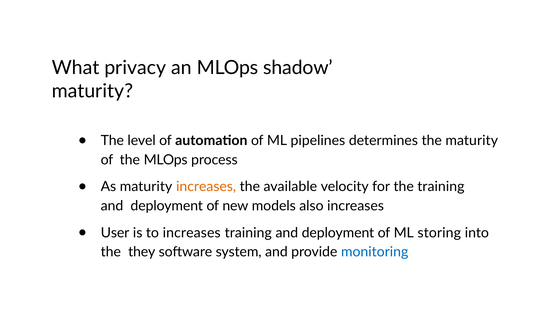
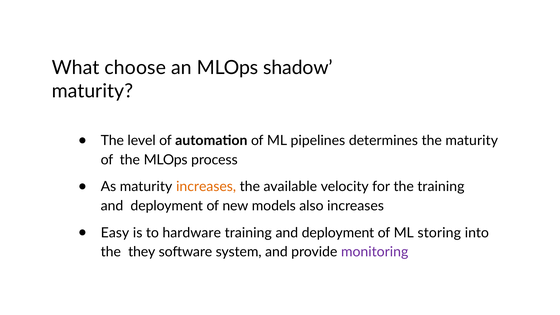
privacy: privacy -> choose
User: User -> Easy
to increases: increases -> hardware
monitoring colour: blue -> purple
